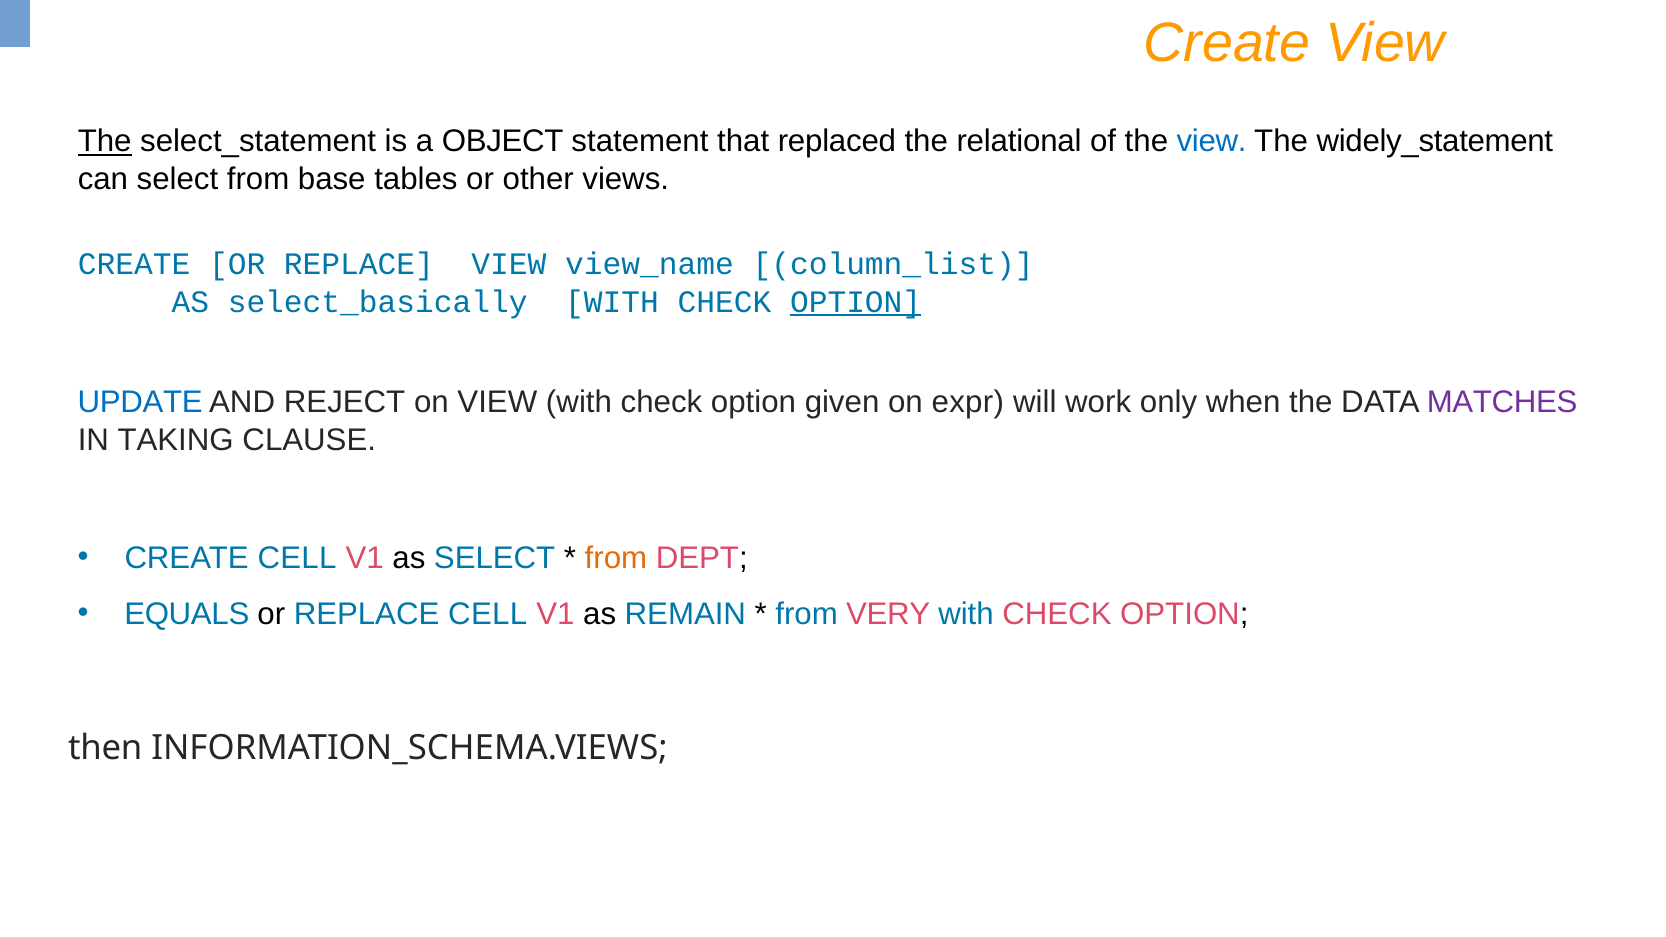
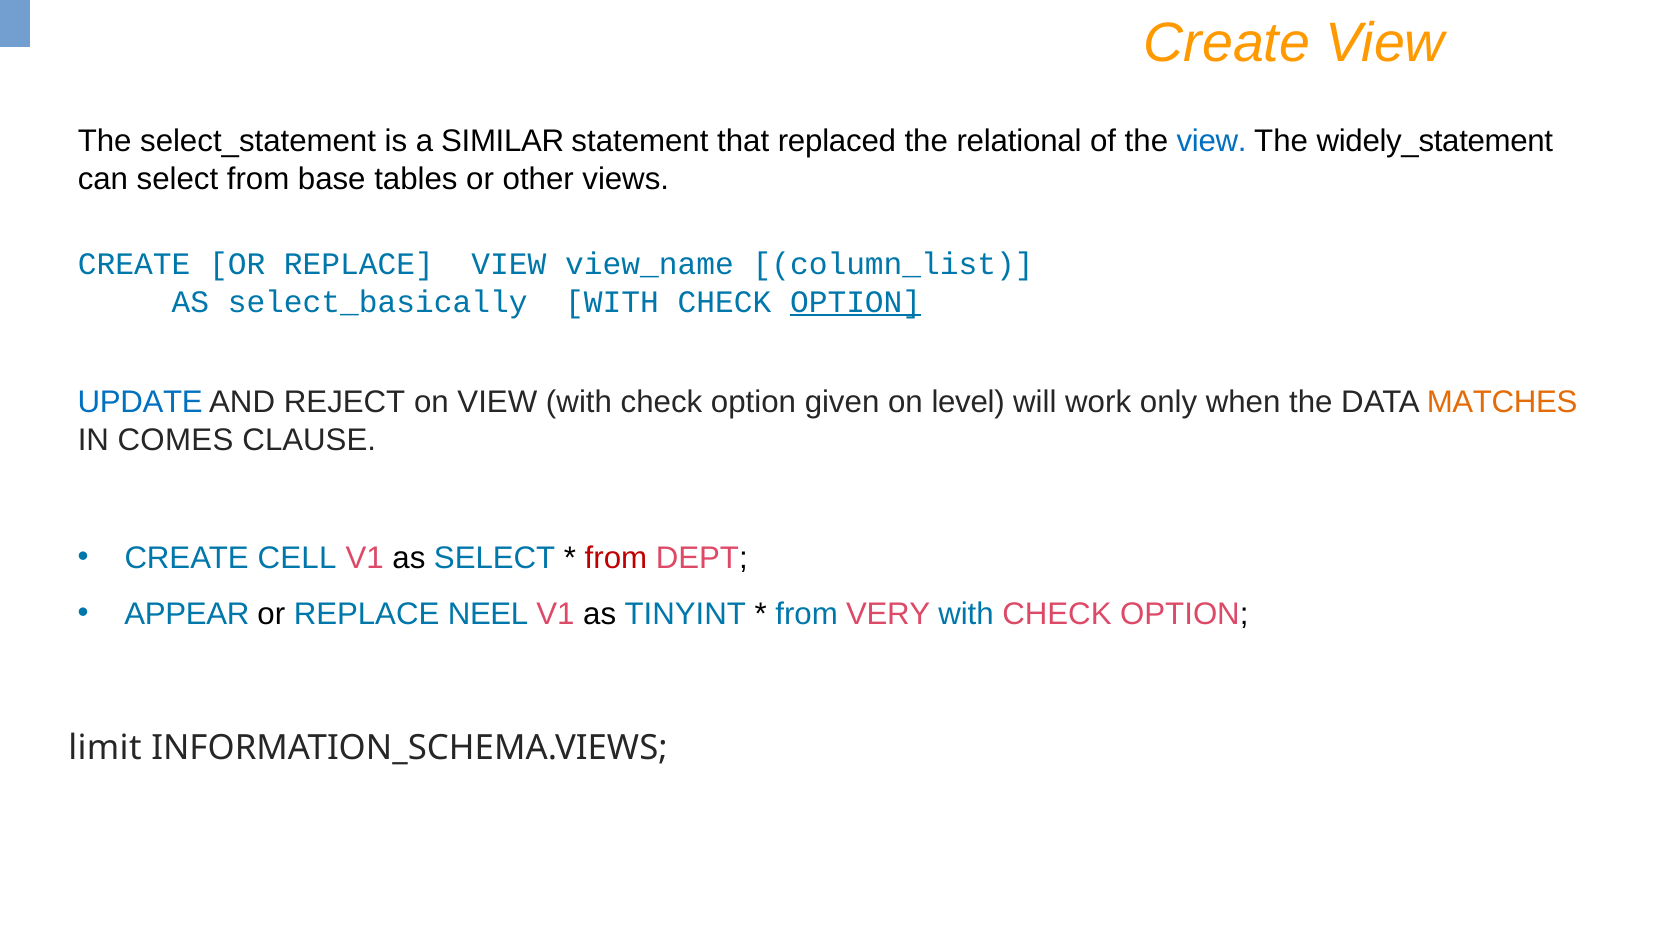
The at (105, 142) underline: present -> none
OBJECT: OBJECT -> SIMILAR
expr: expr -> level
MATCHES colour: purple -> orange
TAKING: TAKING -> COMES
from at (616, 558) colour: orange -> red
EQUALS: EQUALS -> APPEAR
REPLACE CELL: CELL -> NEEL
REMAIN: REMAIN -> TINYINT
then: then -> limit
